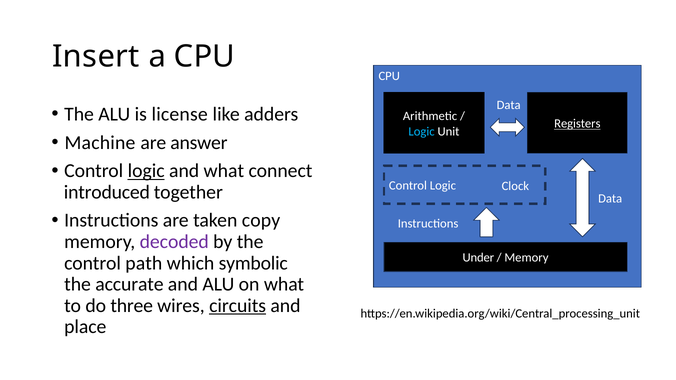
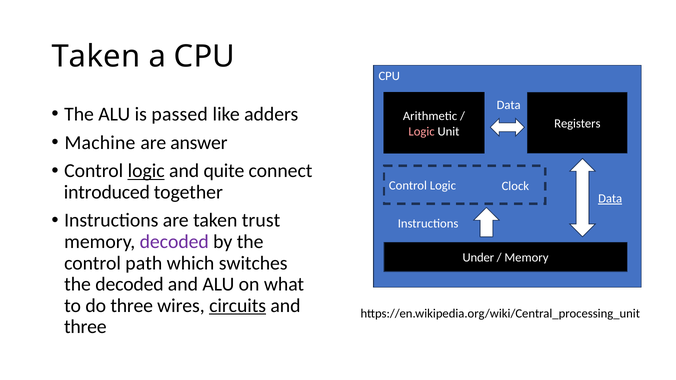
Insert at (96, 57): Insert -> Taken
license: license -> passed
Registers underline: present -> none
Logic at (422, 131) colour: light blue -> pink
and what: what -> quite
Data at (610, 199) underline: none -> present
copy: copy -> trust
symbolic: symbolic -> switches
the accurate: accurate -> decoded
place at (85, 327): place -> three
